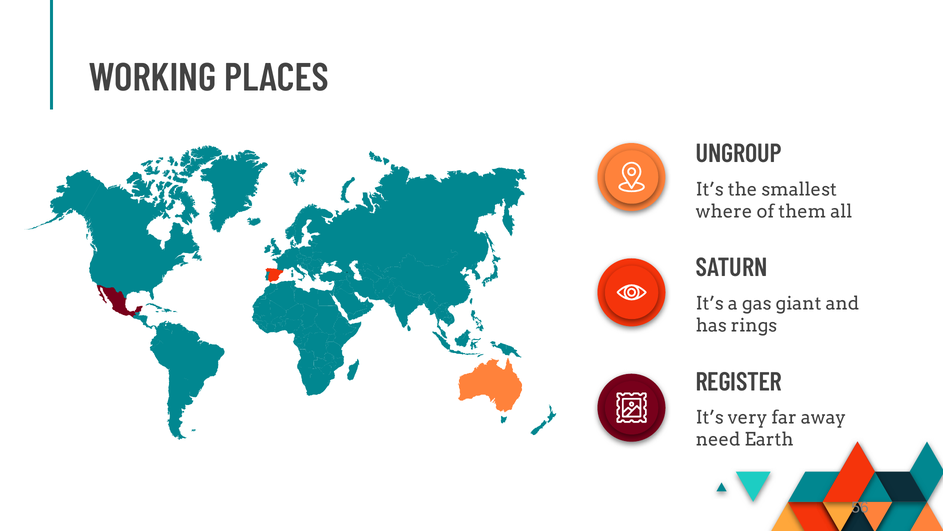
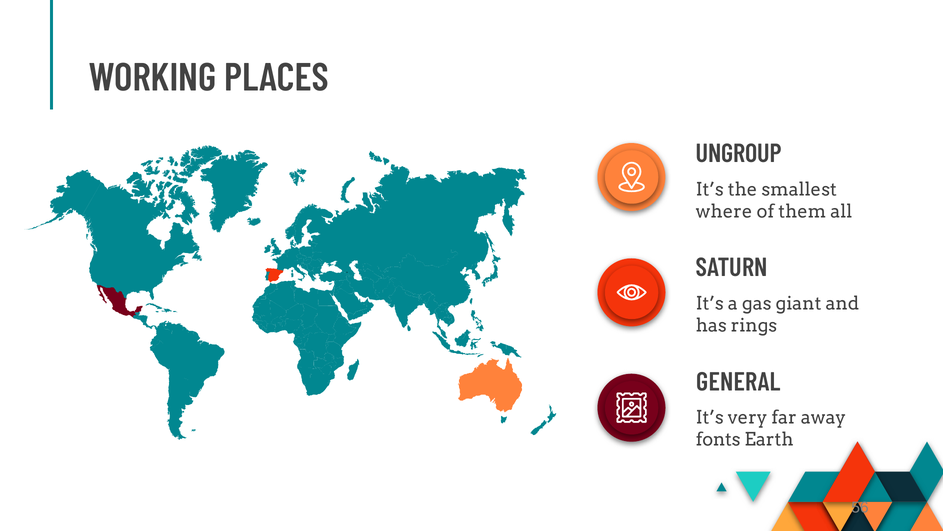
REGISTER: REGISTER -> GENERAL
need: need -> fonts
